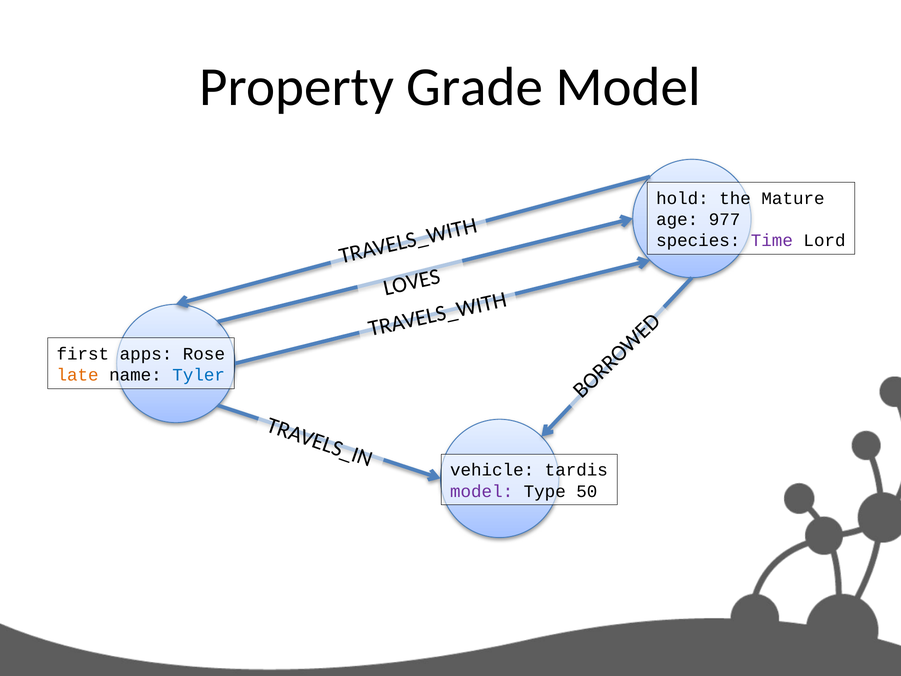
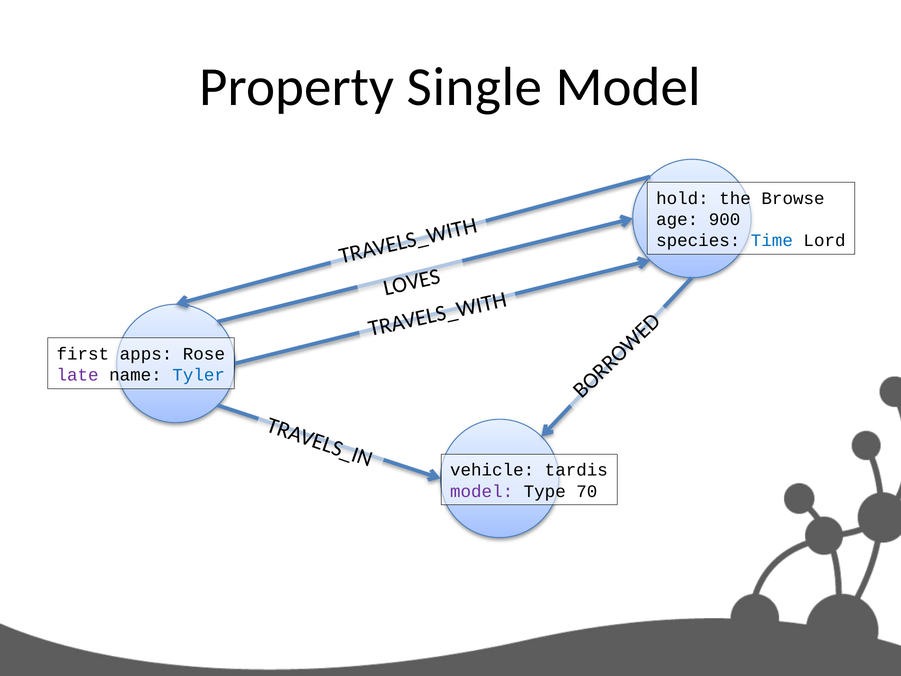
Grade: Grade -> Single
Mature: Mature -> Browse
977: 977 -> 900
Time colour: purple -> blue
late colour: orange -> purple
50: 50 -> 70
